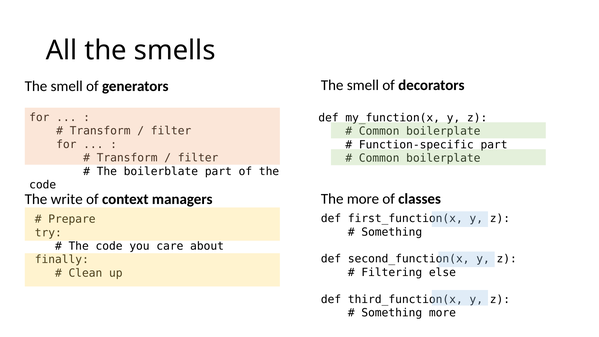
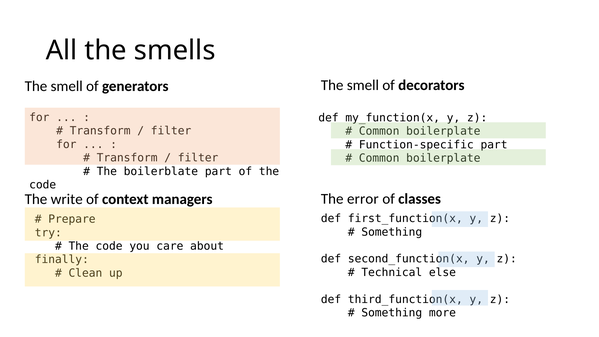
The more: more -> error
Filtering: Filtering -> Technical
